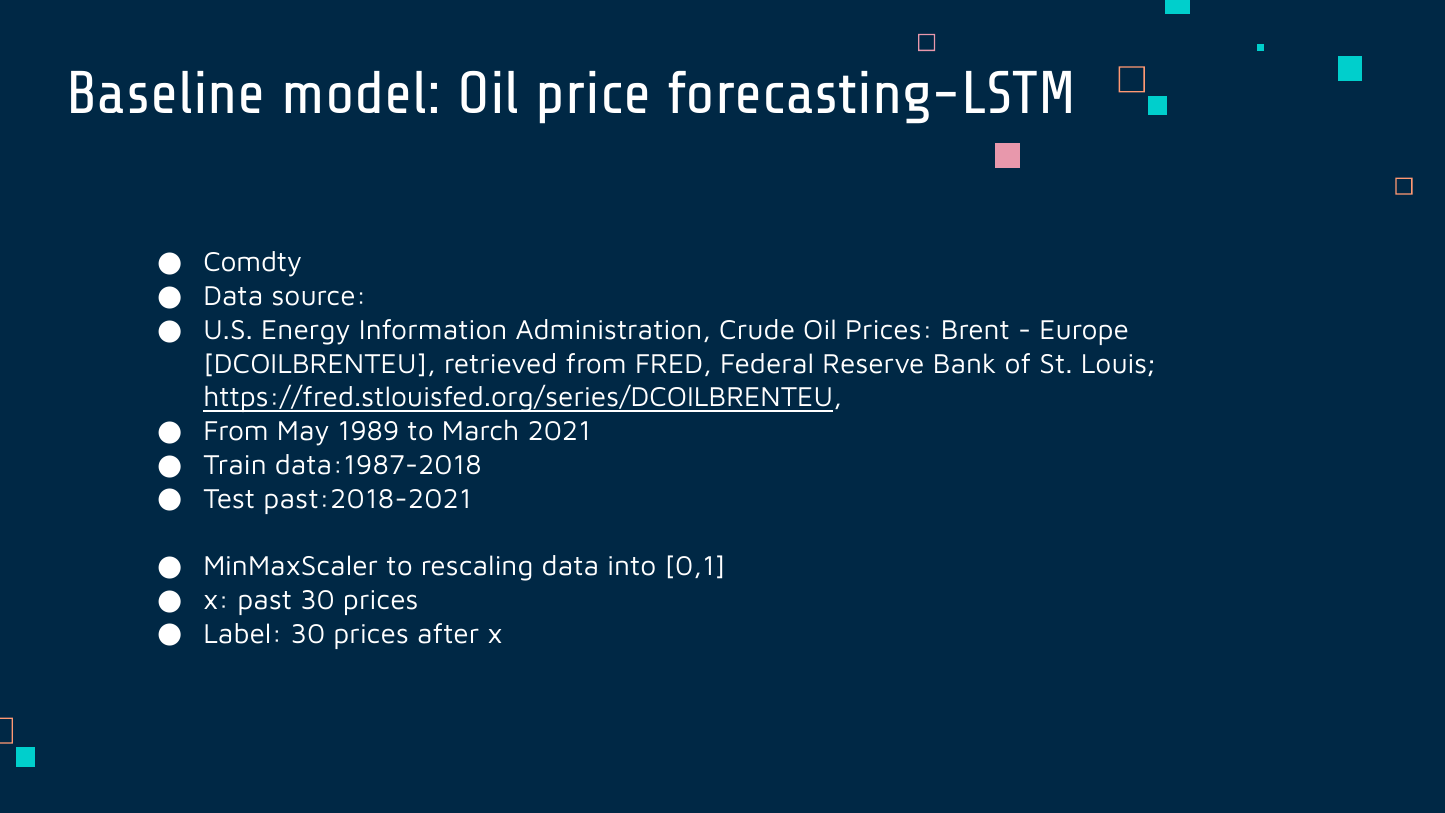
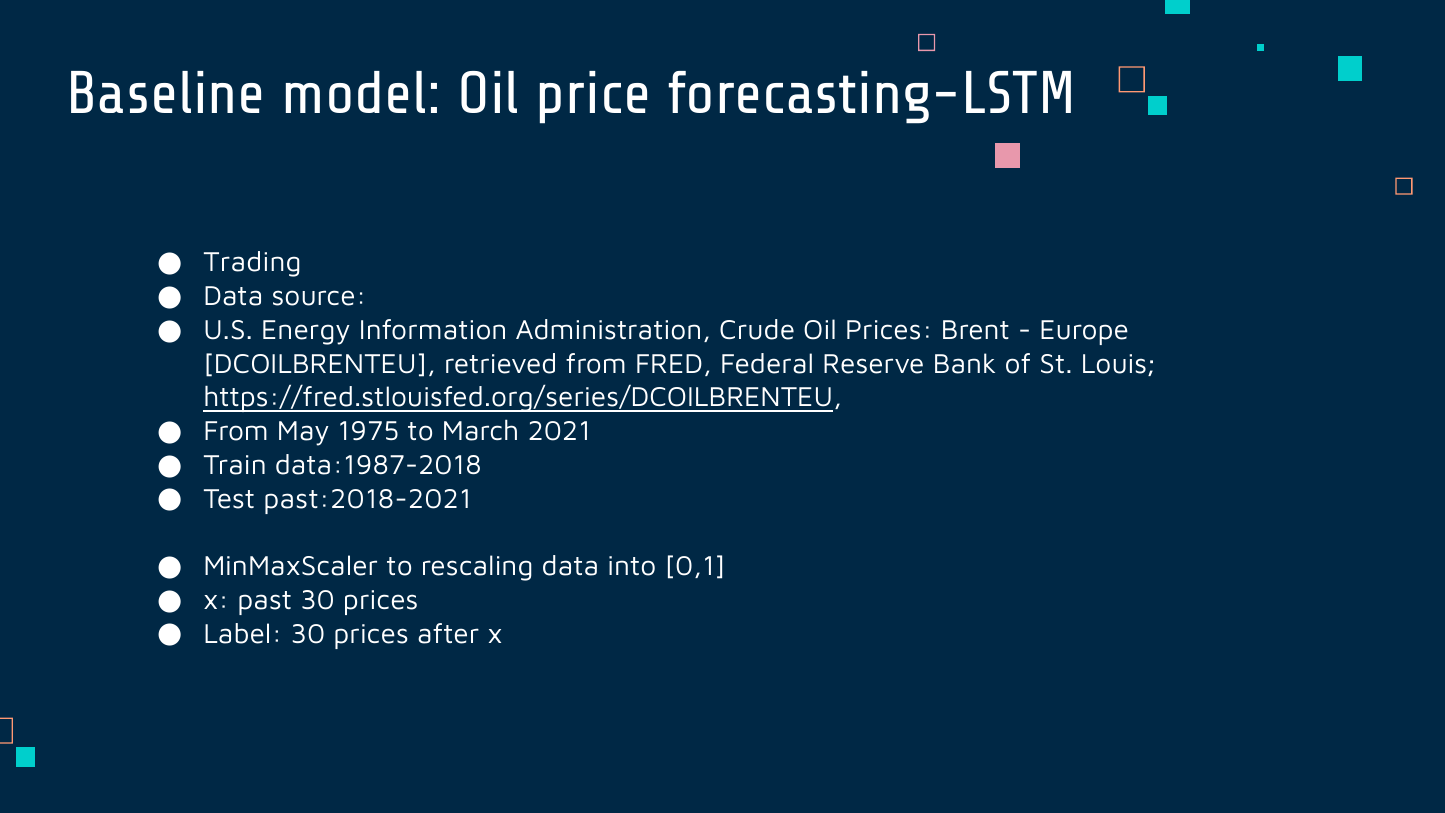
Comdty: Comdty -> Trading
1989: 1989 -> 1975
